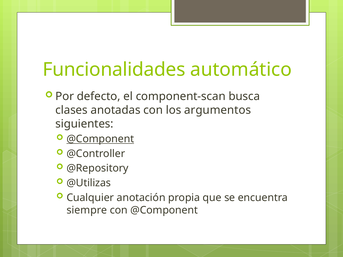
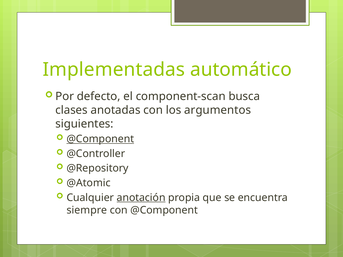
Funcionalidades: Funcionalidades -> Implementadas
@Utilizas: @Utilizas -> @Atomic
anotación underline: none -> present
